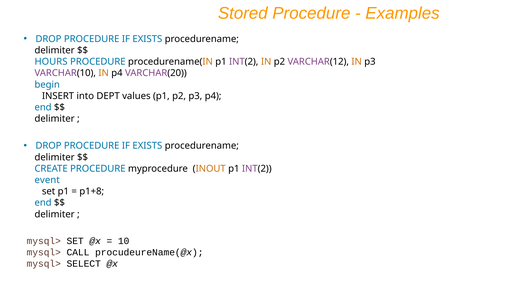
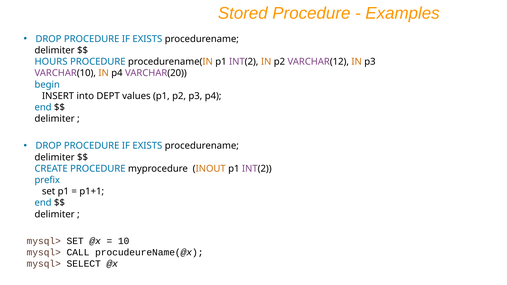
event: event -> prefix
p1+8: p1+8 -> p1+1
